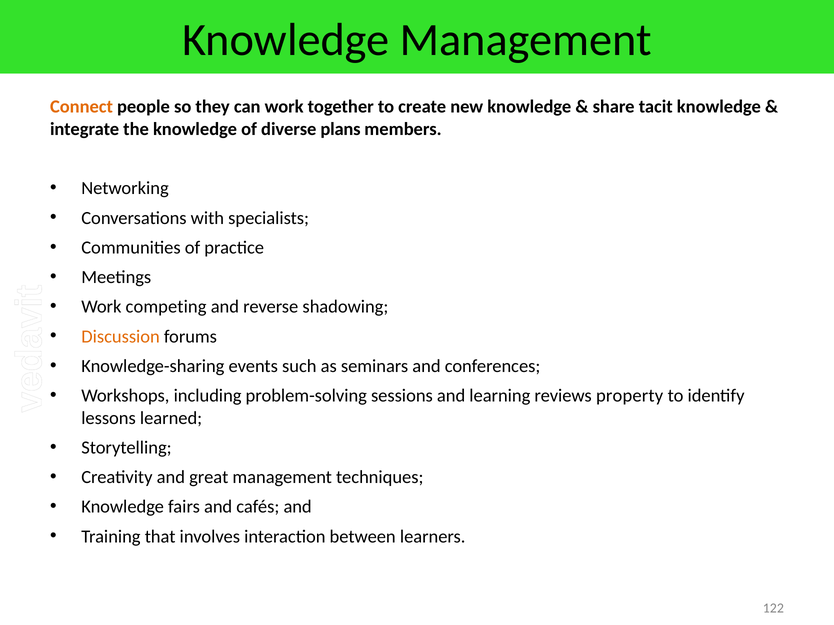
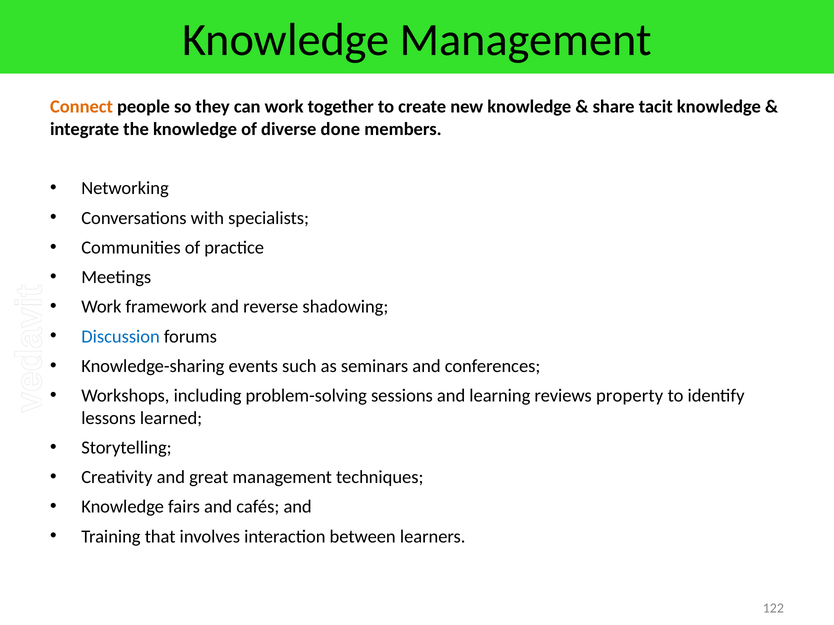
plans: plans -> done
competing: competing -> framework
Discussion colour: orange -> blue
